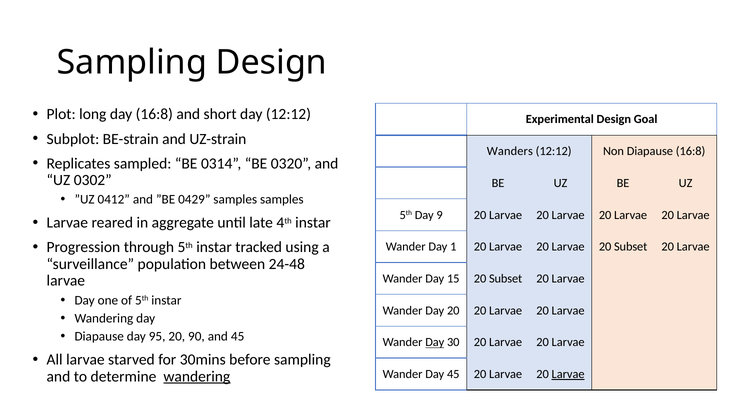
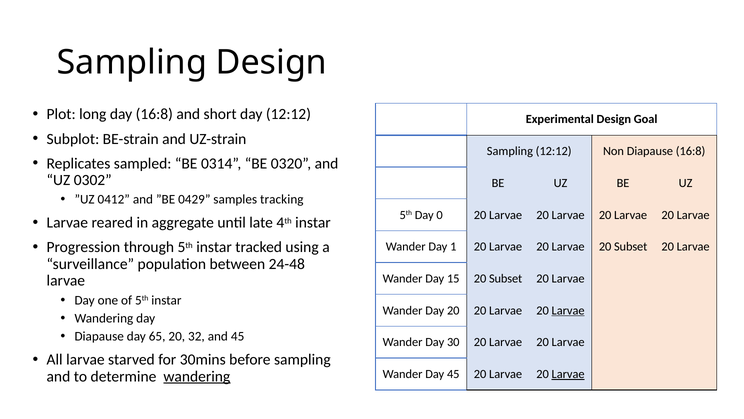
Wanders at (510, 151): Wanders -> Sampling
samples samples: samples -> tracking
9: 9 -> 0
Larvae at (568, 310) underline: none -> present
95: 95 -> 65
90: 90 -> 32
Day at (435, 342) underline: present -> none
